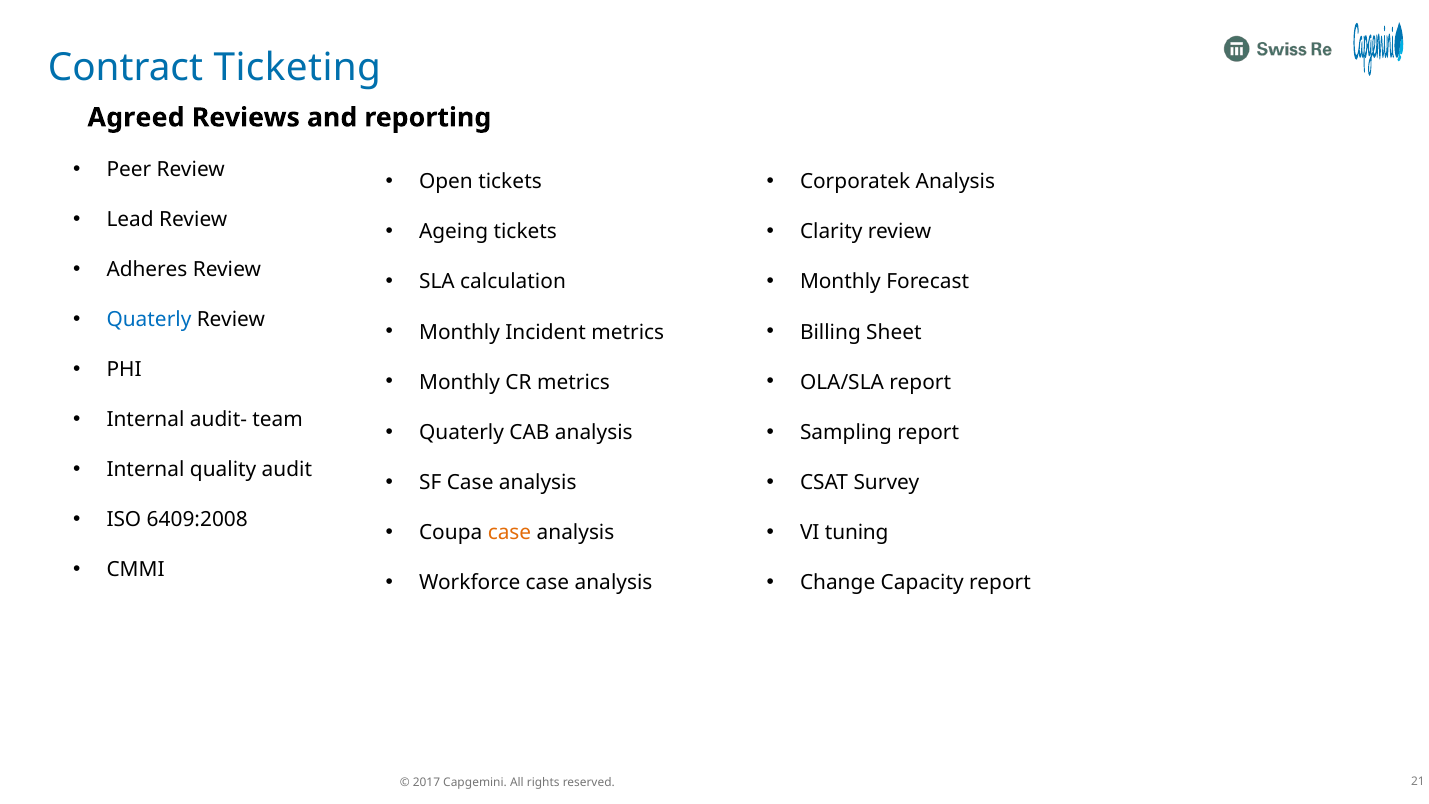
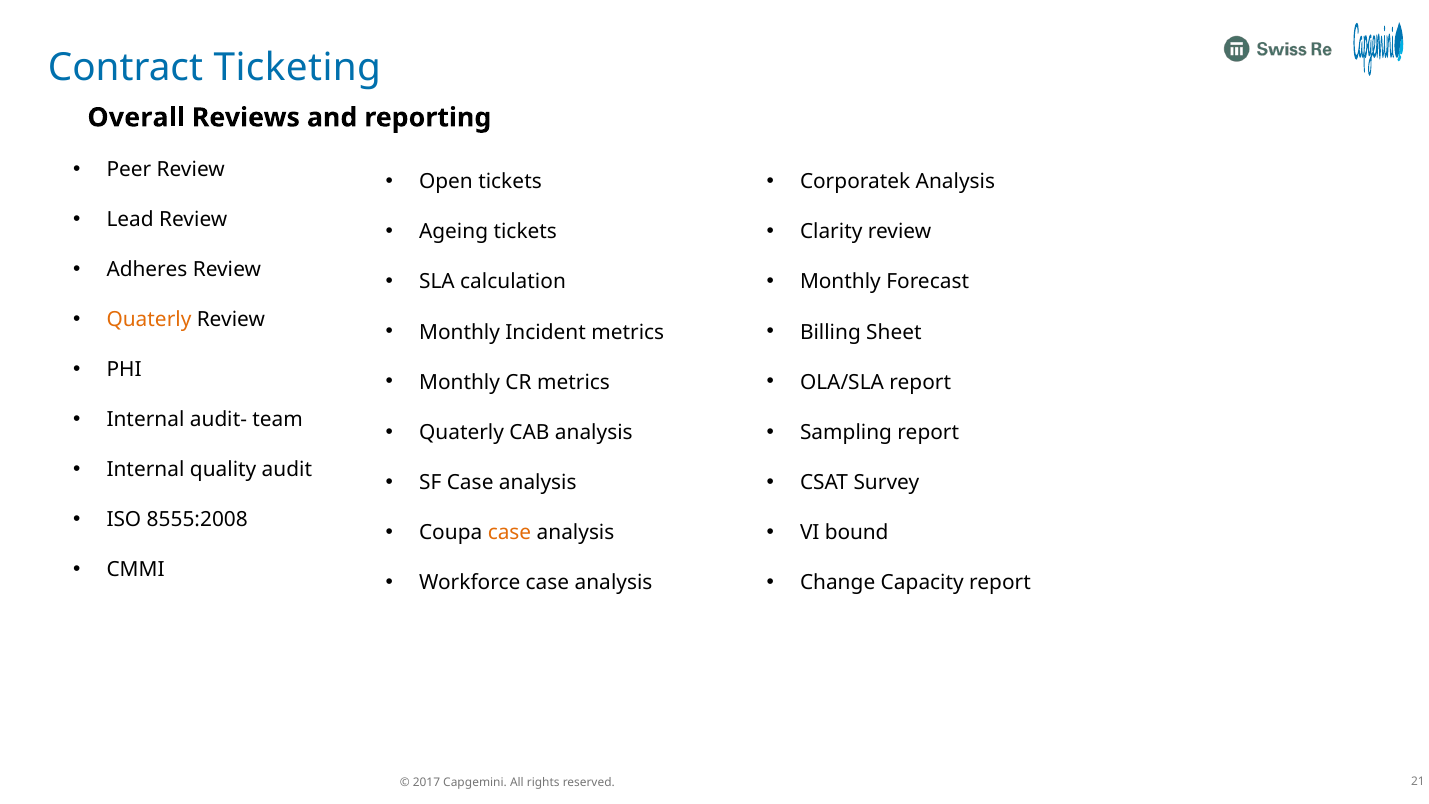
Agreed: Agreed -> Overall
Quaterly at (149, 319) colour: blue -> orange
6409:2008: 6409:2008 -> 8555:2008
tuning: tuning -> bound
